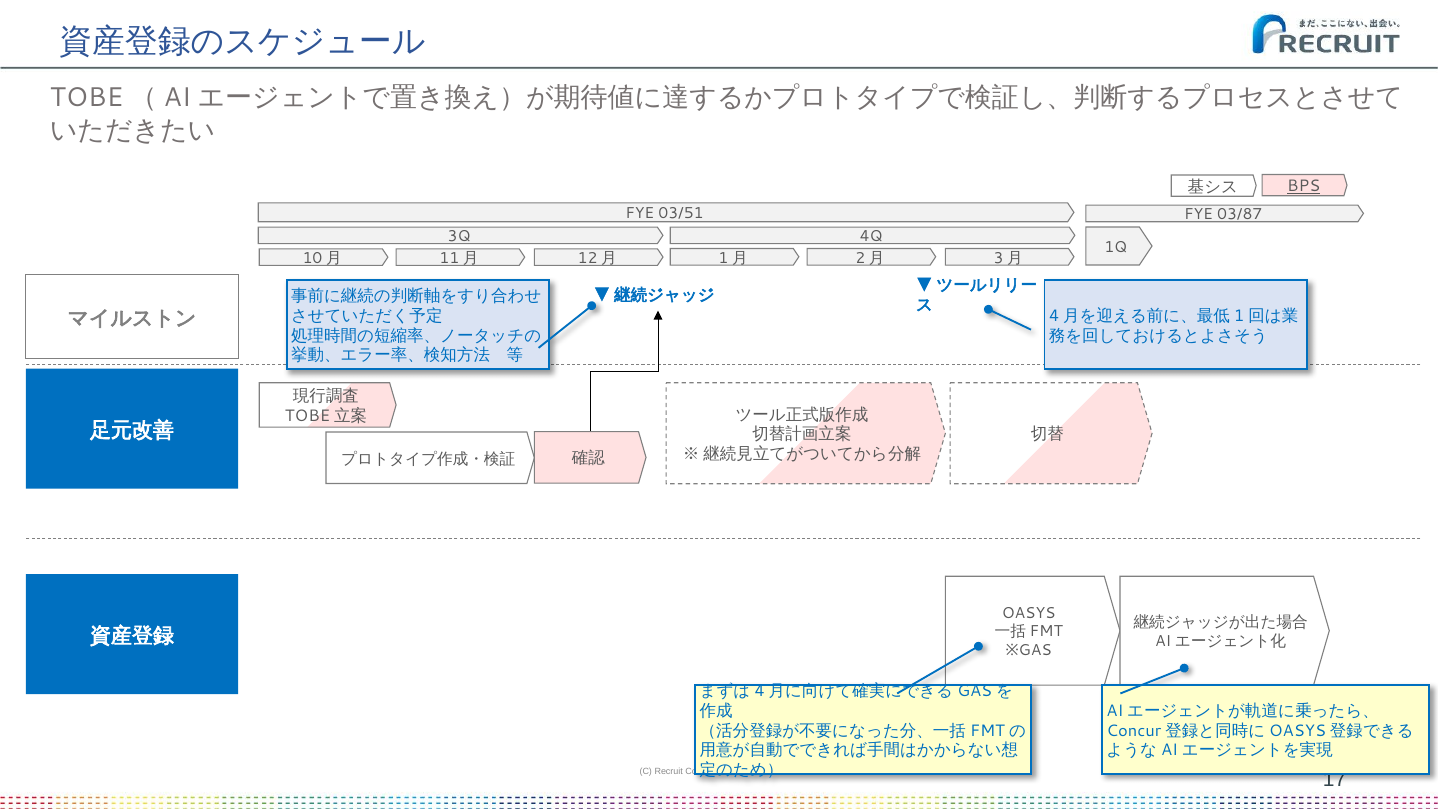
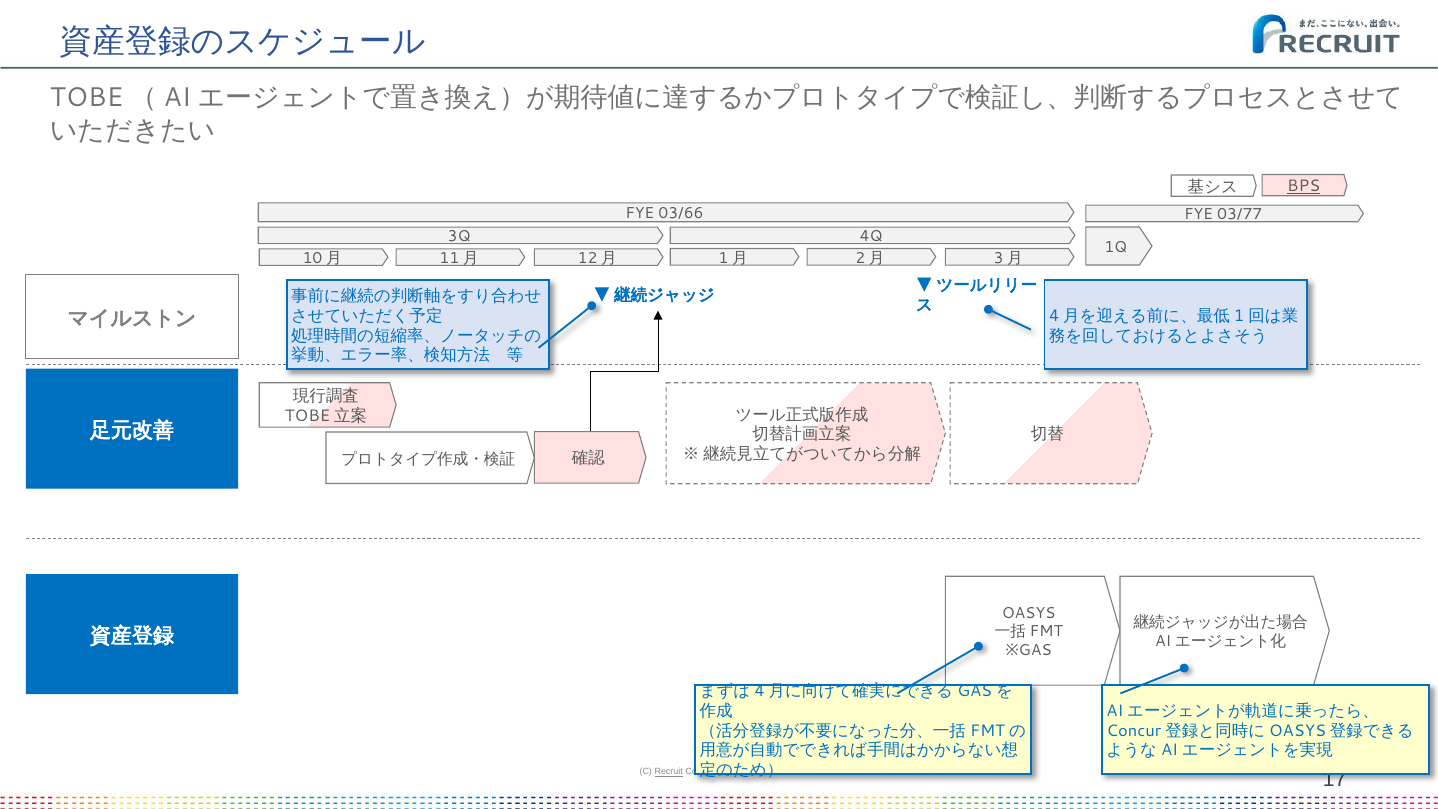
03/51: 03/51 -> 03/66
03/87: 03/87 -> 03/77
Recruit underline: none -> present
